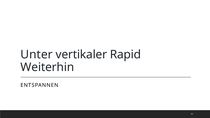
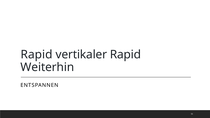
Unter at (37, 55): Unter -> Rapid
